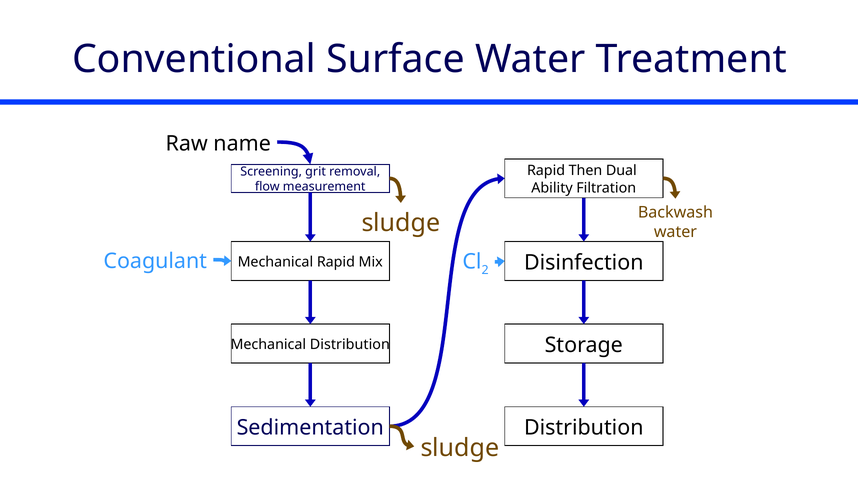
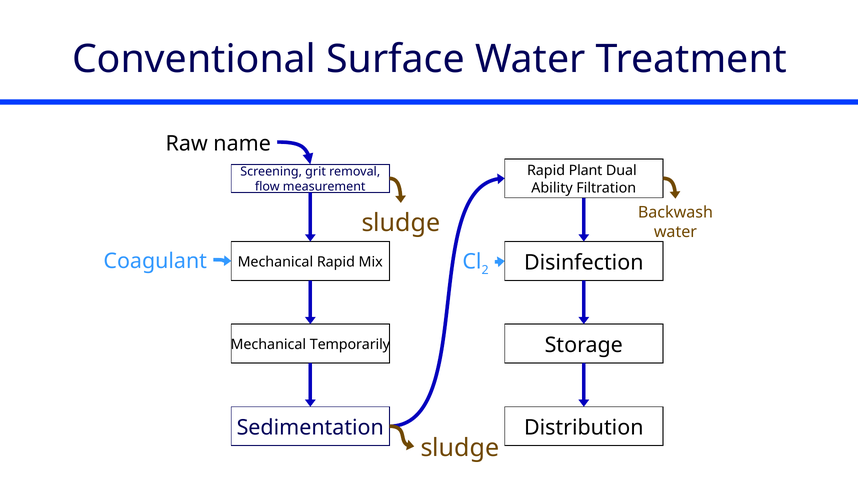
Then: Then -> Plant
Mechanical Distribution: Distribution -> Temporarily
